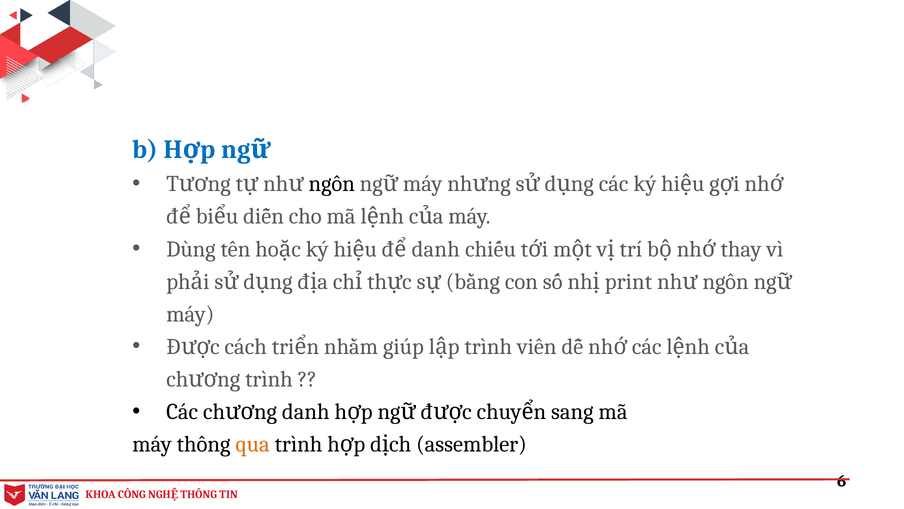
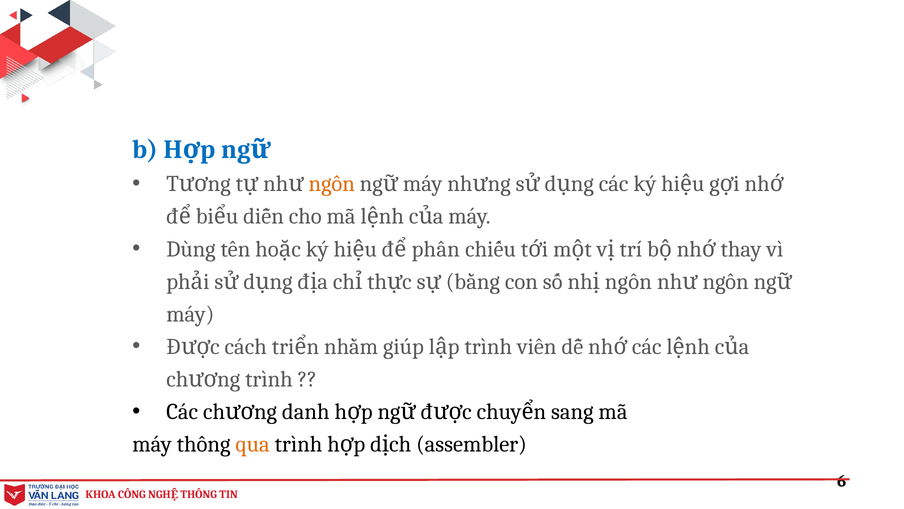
ngôn at (332, 184) colour: black -> orange
danh at (436, 249): danh -> phân
print at (628, 281): print -> ngôn
